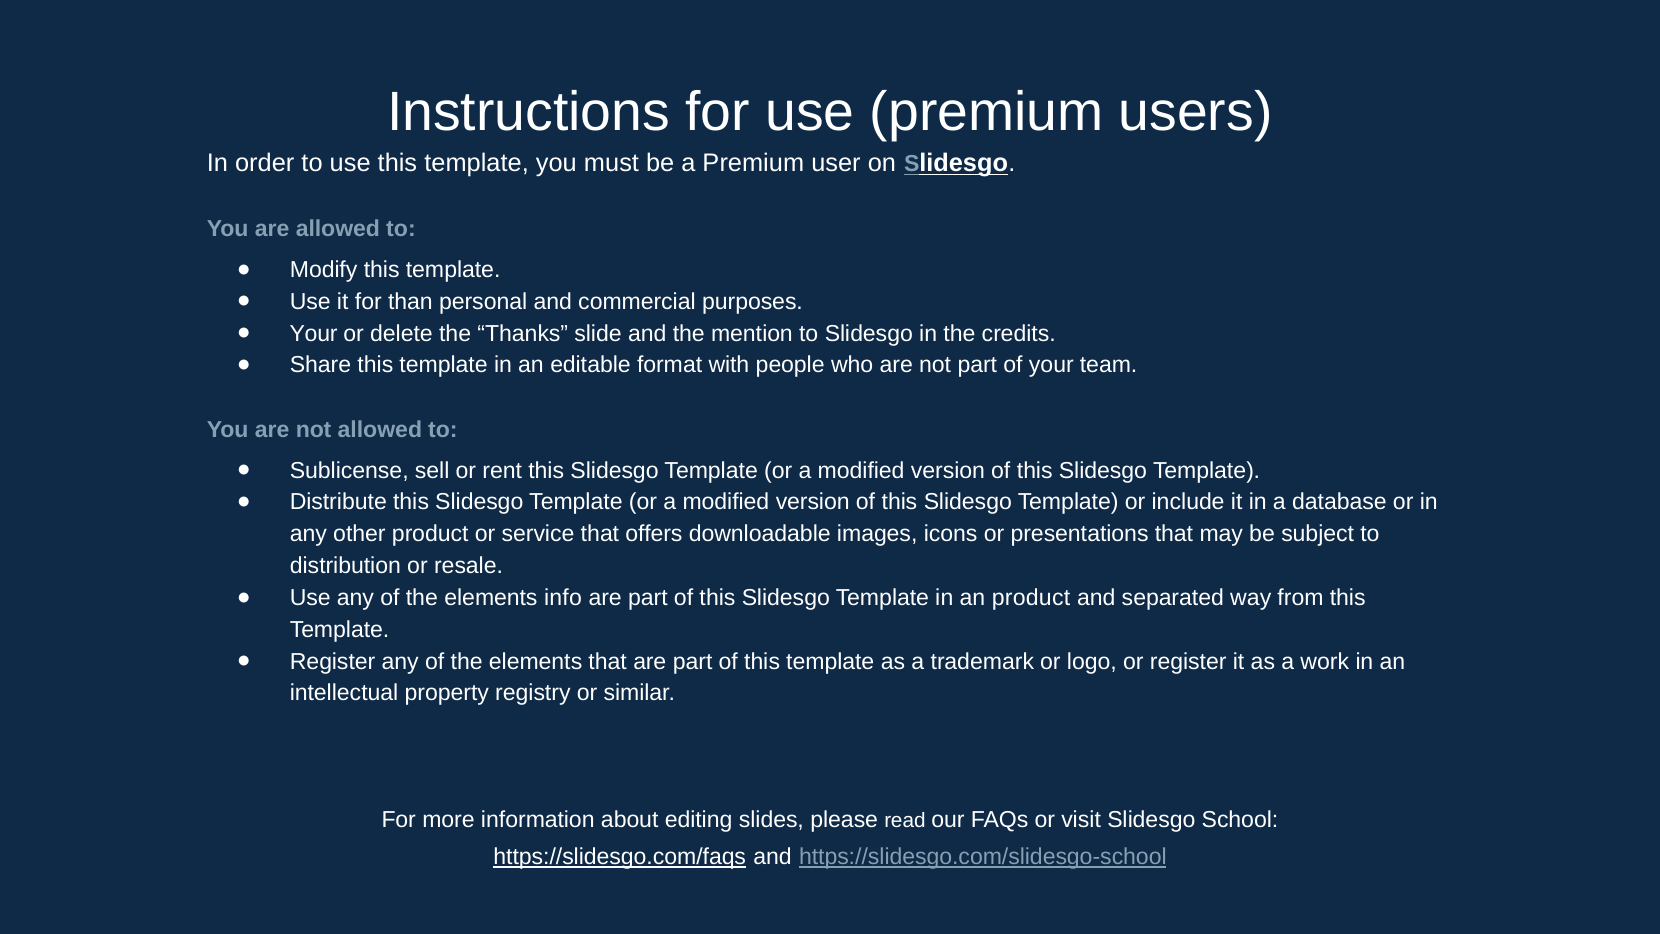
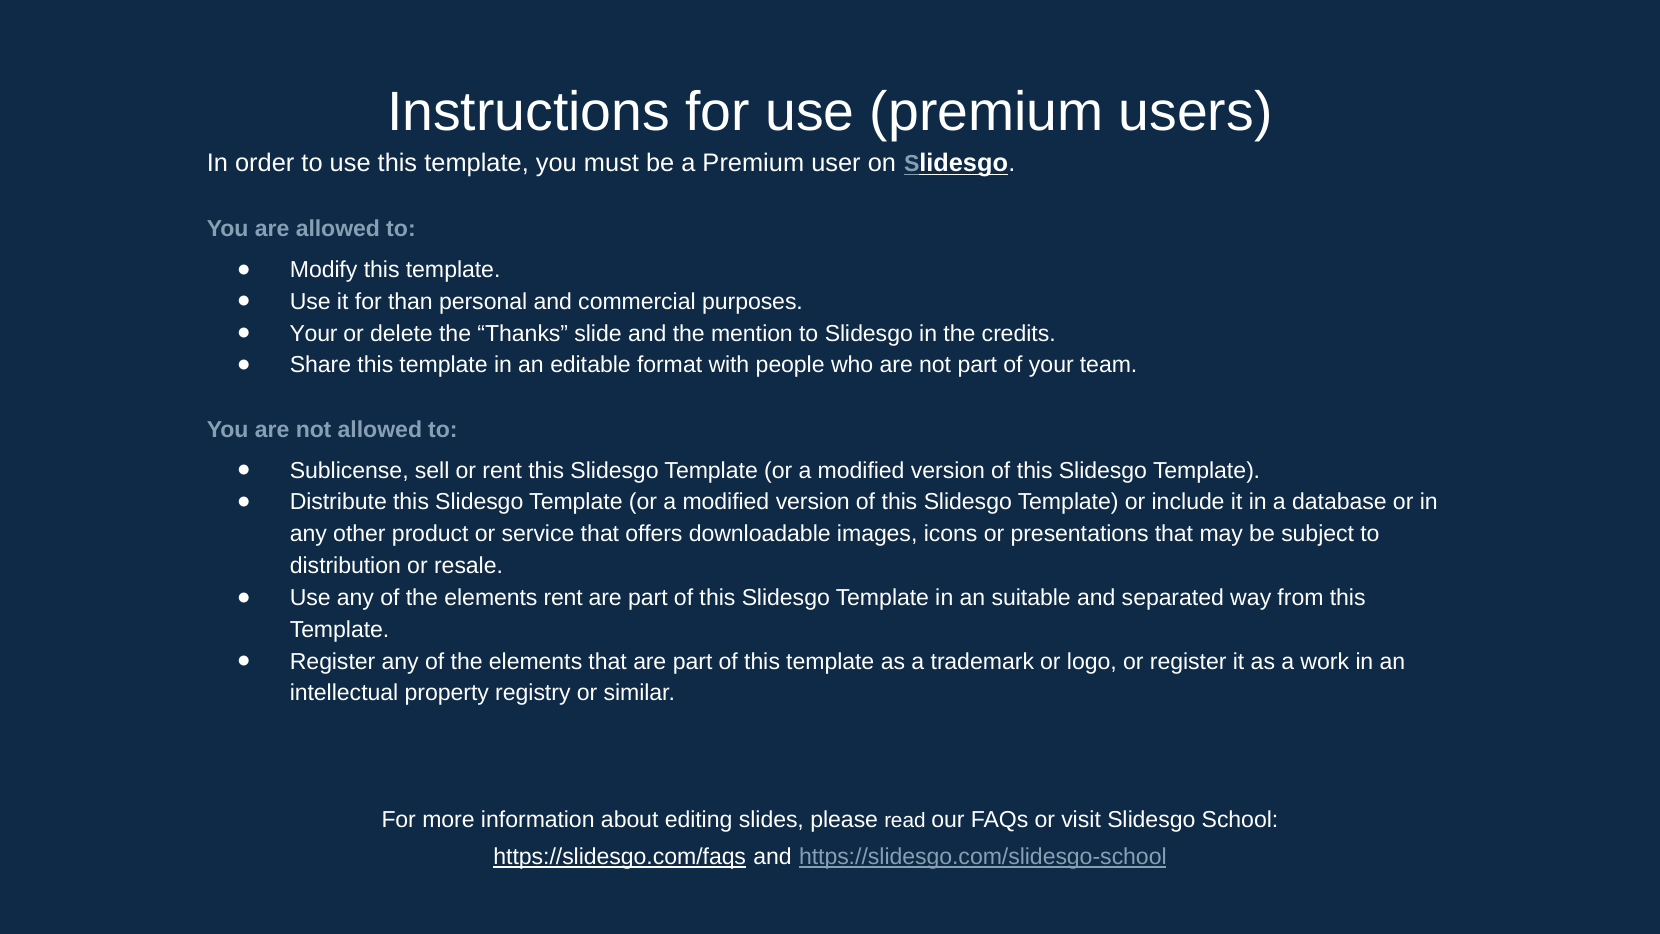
elements info: info -> rent
an product: product -> suitable
